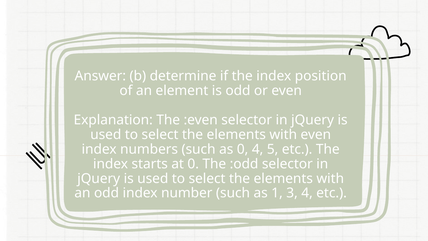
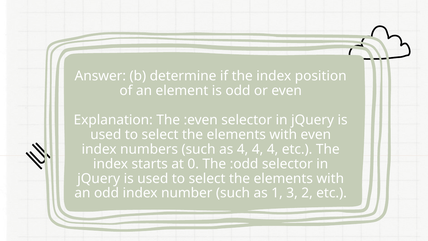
as 0: 0 -> 4
5 at (273, 149): 5 -> 4
3 4: 4 -> 2
